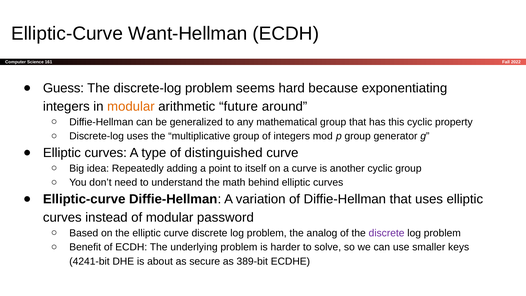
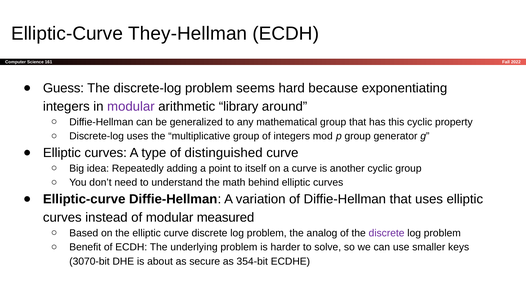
Want-Hellman: Want-Hellman -> They-Hellman
modular at (131, 106) colour: orange -> purple
future: future -> library
password: password -> measured
4241-bit: 4241-bit -> 3070-bit
389-bit: 389-bit -> 354-bit
